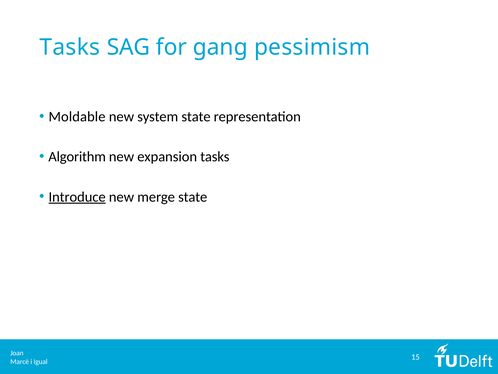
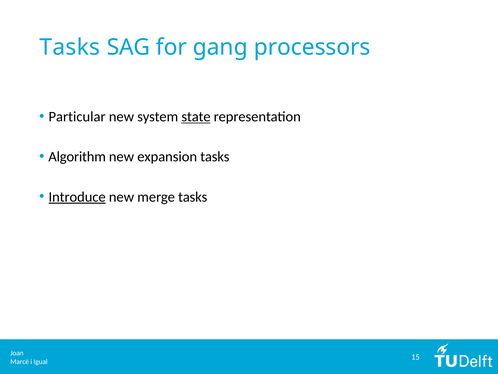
pessimism: pessimism -> processors
Moldable: Moldable -> Particular
state at (196, 117) underline: none -> present
merge state: state -> tasks
